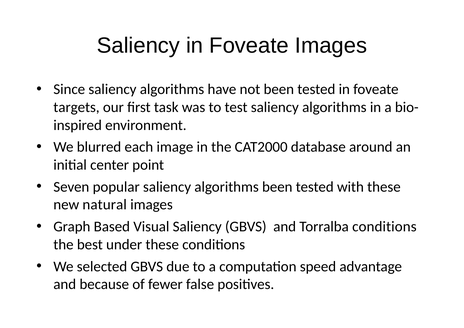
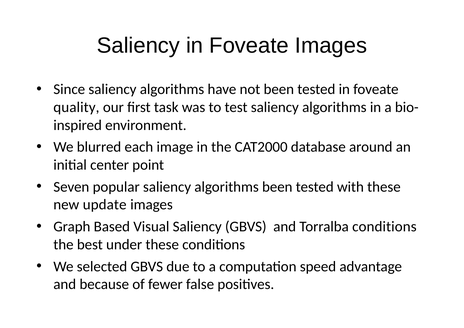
targets: targets -> quality
natural: natural -> update
